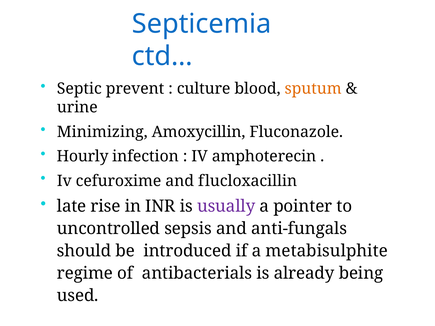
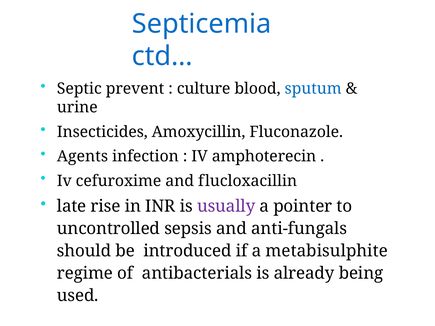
sputum colour: orange -> blue
Minimizing: Minimizing -> Insecticides
Hourly: Hourly -> Agents
